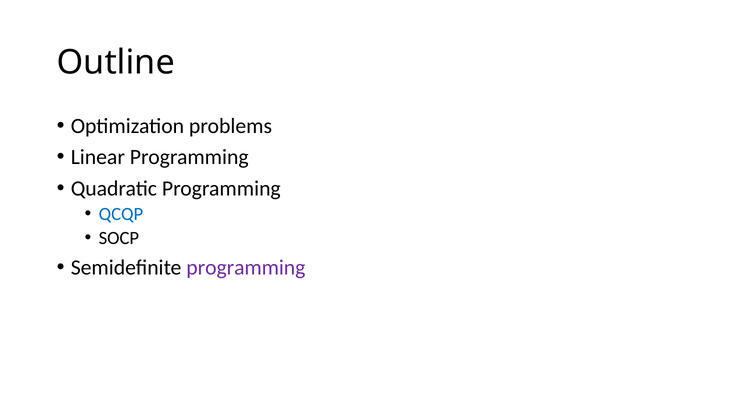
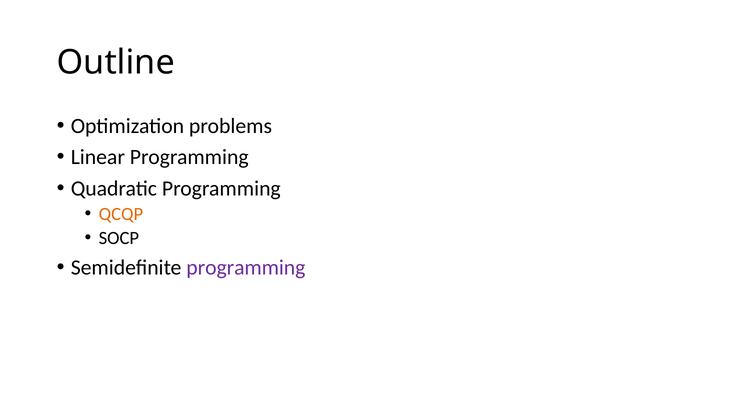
QCQP colour: blue -> orange
